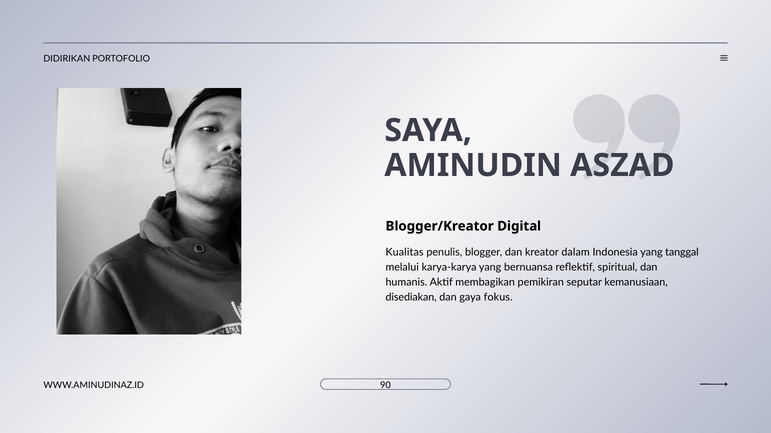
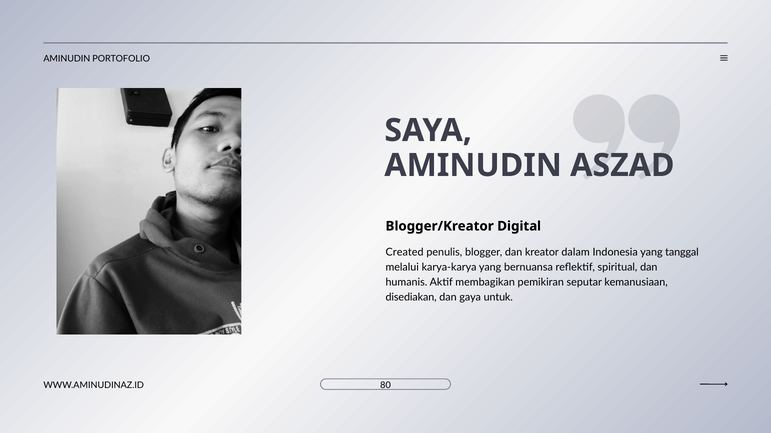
DIDIRIKAN at (67, 59): DIDIRIKAN -> AMINUDIN
Kualitas: Kualitas -> Created
fokus: fokus -> untuk
90: 90 -> 80
